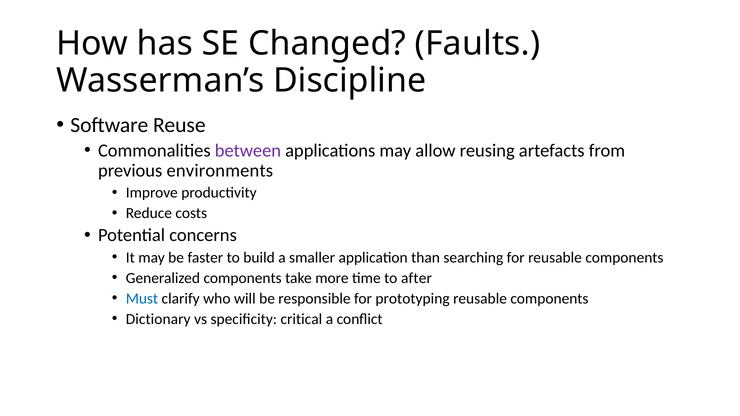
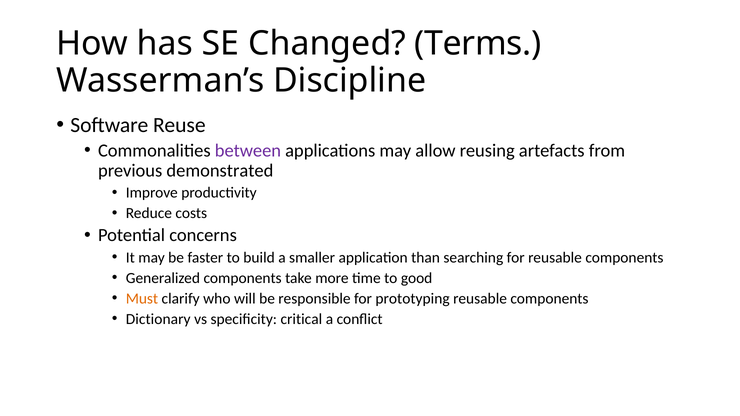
Faults: Faults -> Terms
environments: environments -> demonstrated
after: after -> good
Must colour: blue -> orange
